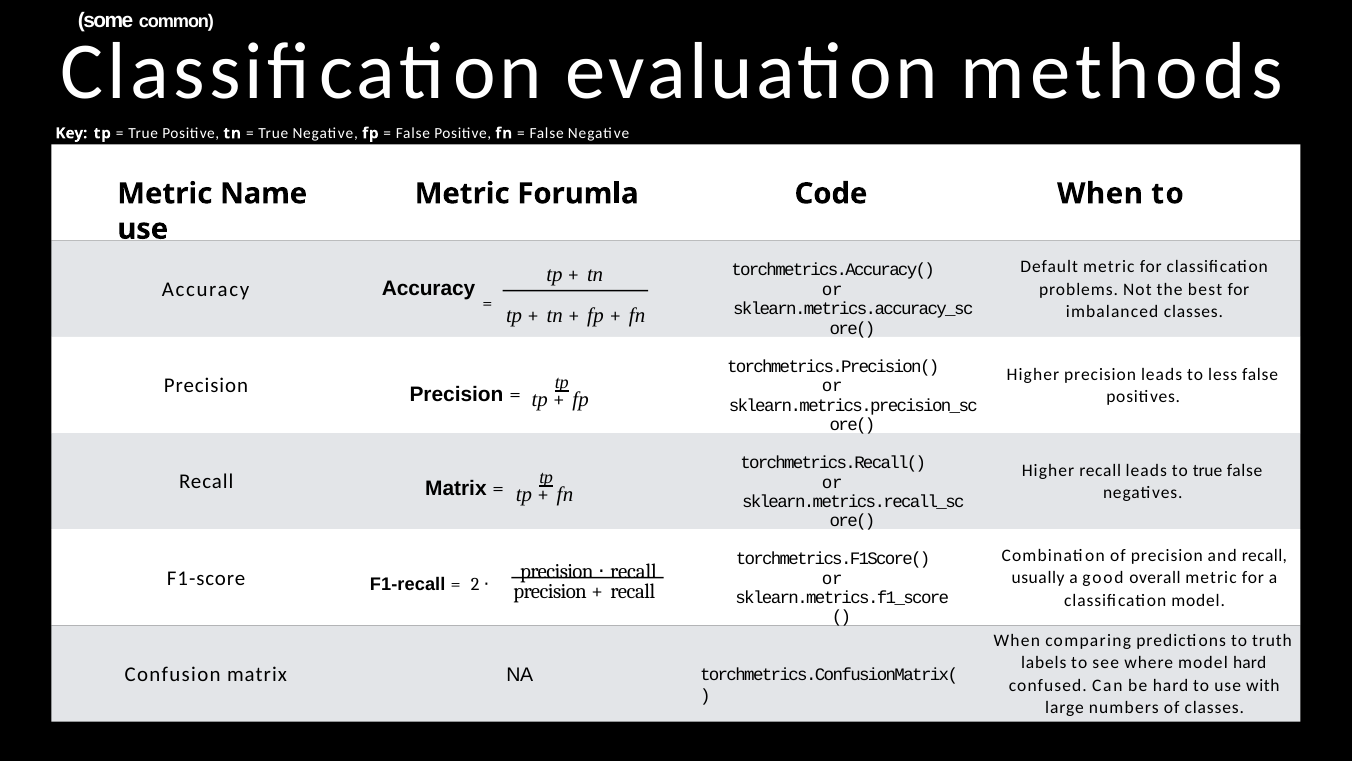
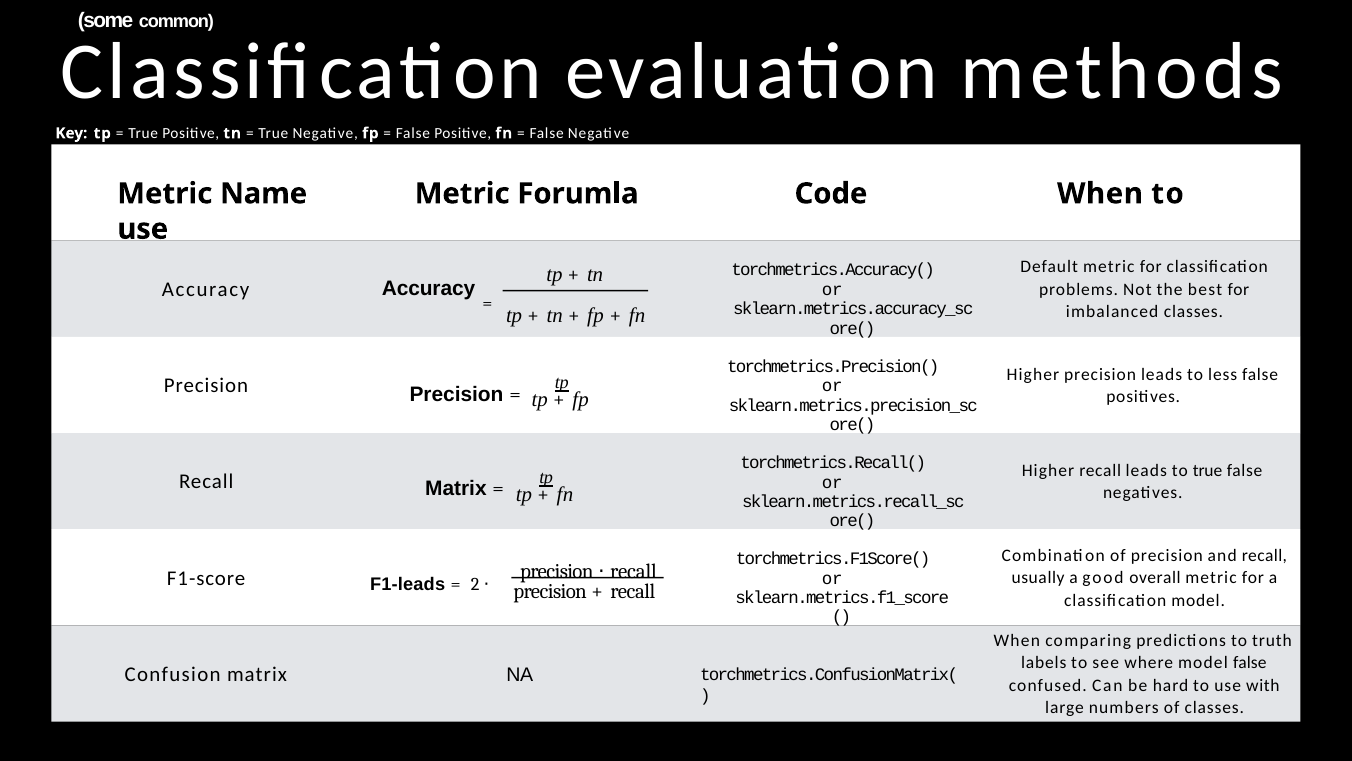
F1-recall: F1-recall -> F1-leads
model hard: hard -> false
